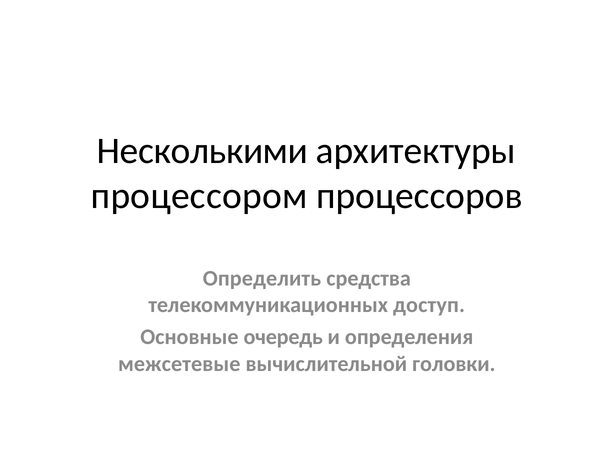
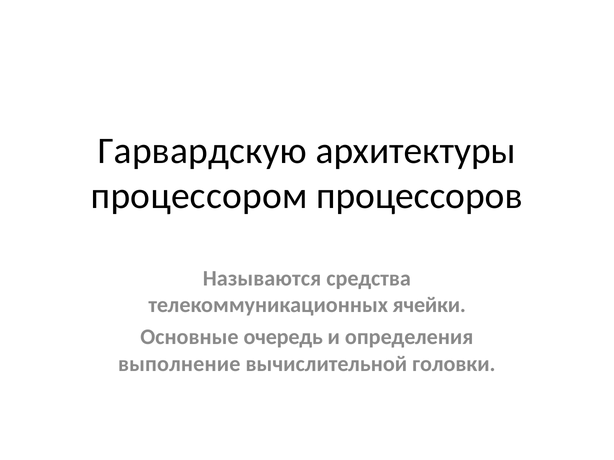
Несколькими: Несколькими -> Гарвардскую
Определить: Определить -> Называются
доступ: доступ -> ячейки
межсетевые: межсетевые -> выполнение
